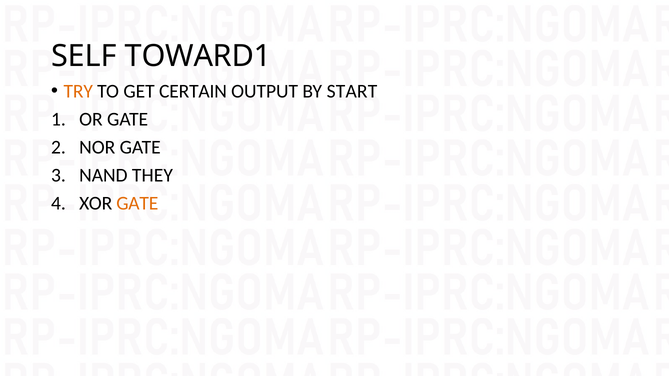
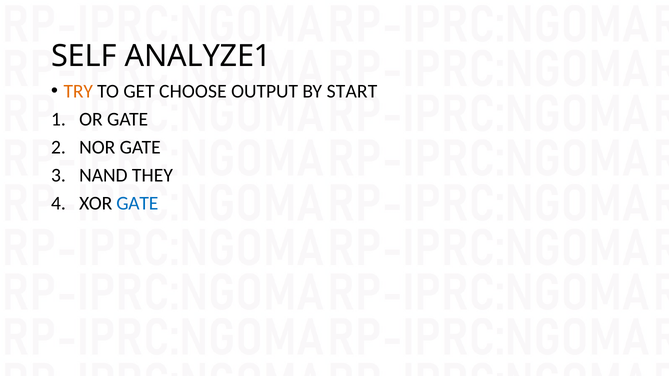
TOWARD1: TOWARD1 -> ANALYZE1
CERTAIN: CERTAIN -> CHOOSE
GATE at (137, 203) colour: orange -> blue
